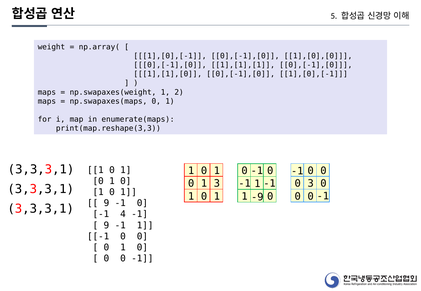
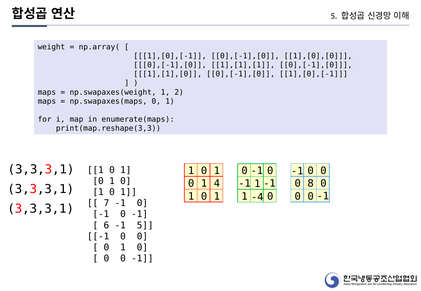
1 3: 3 -> 4
0 3: 3 -> 8
-9: -9 -> -4
9 at (106, 204): 9 -> 7
4 at (123, 215): 4 -> 0
9 at (106, 226): 9 -> 6
-1 1: 1 -> 5
